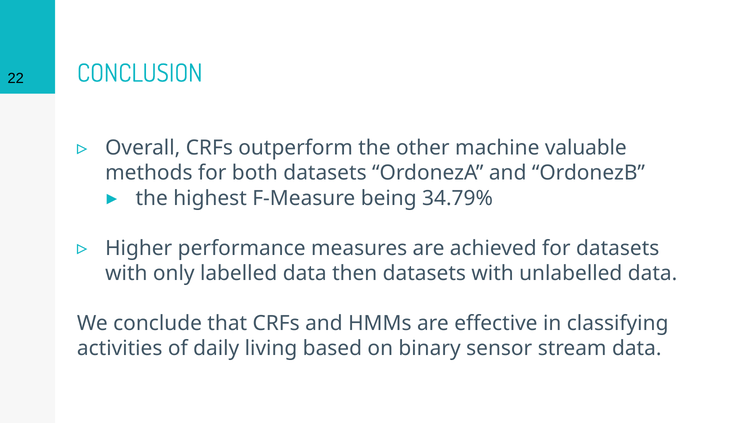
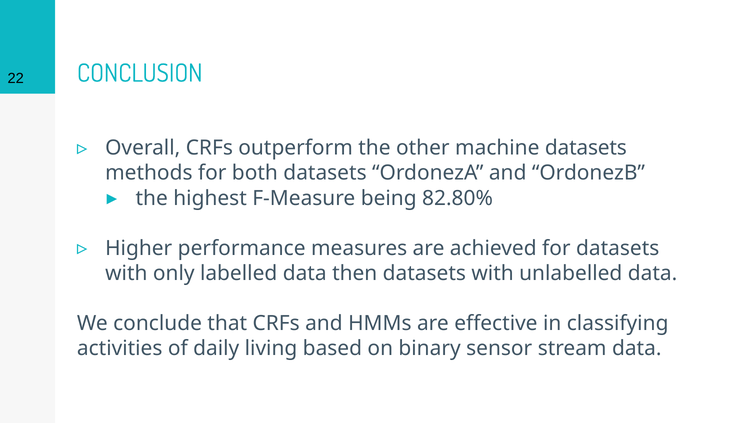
machine valuable: valuable -> datasets
34.79%: 34.79% -> 82.80%
